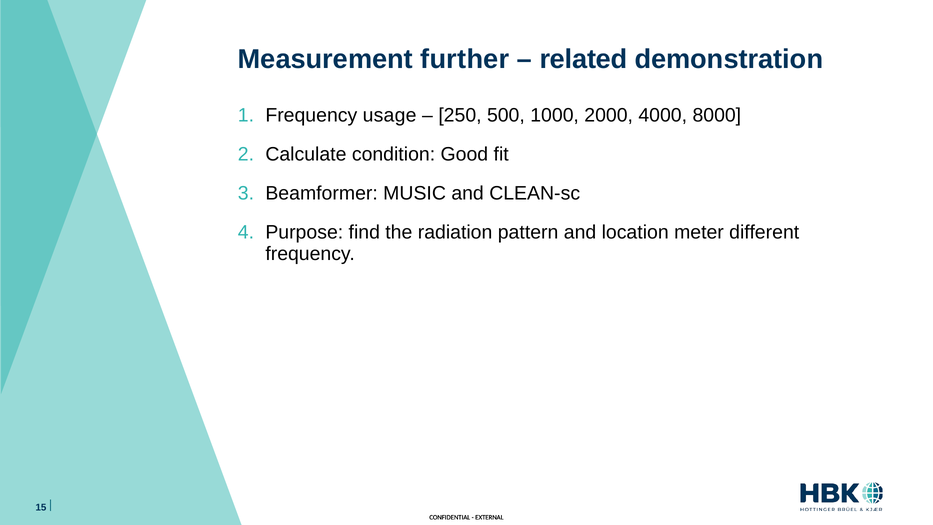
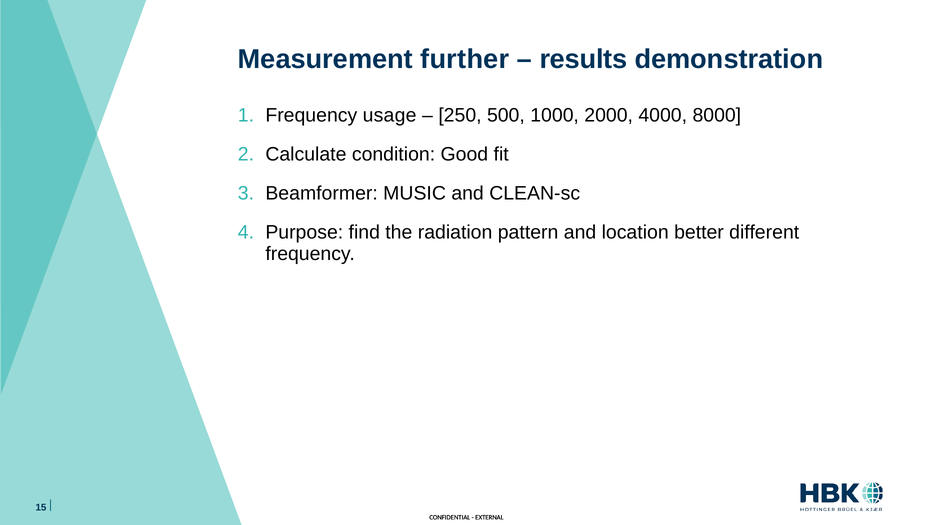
related: related -> results
meter: meter -> better
